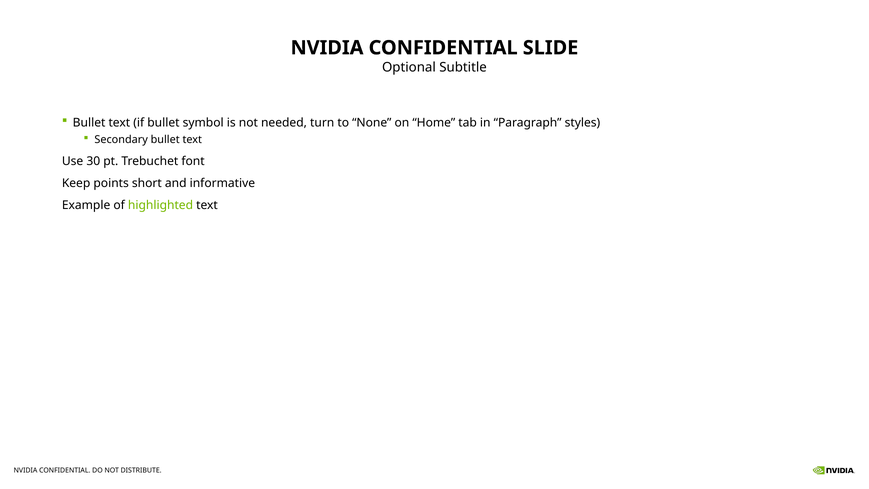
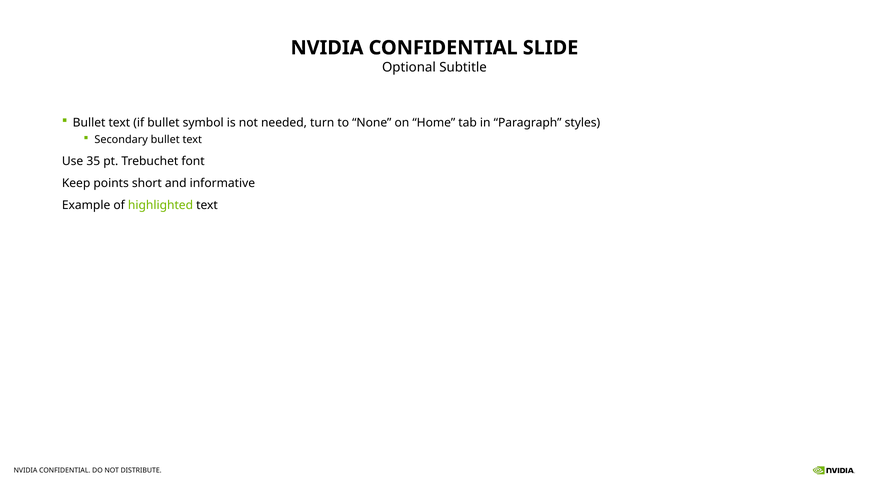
30: 30 -> 35
